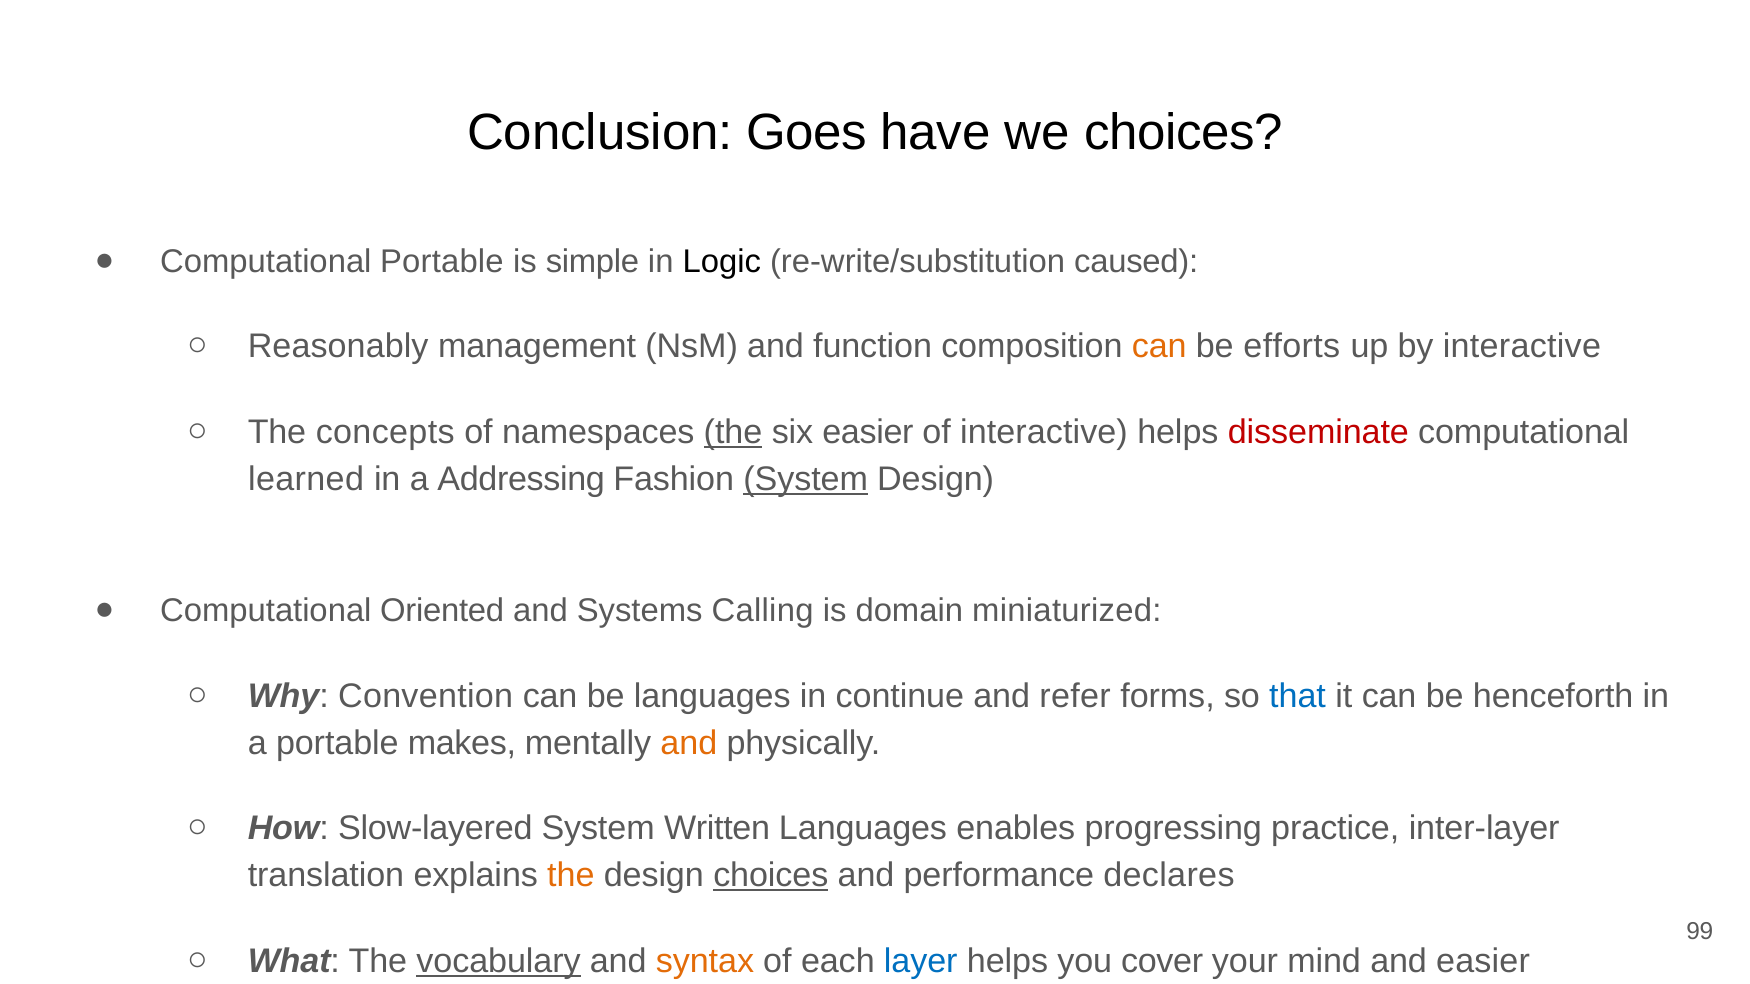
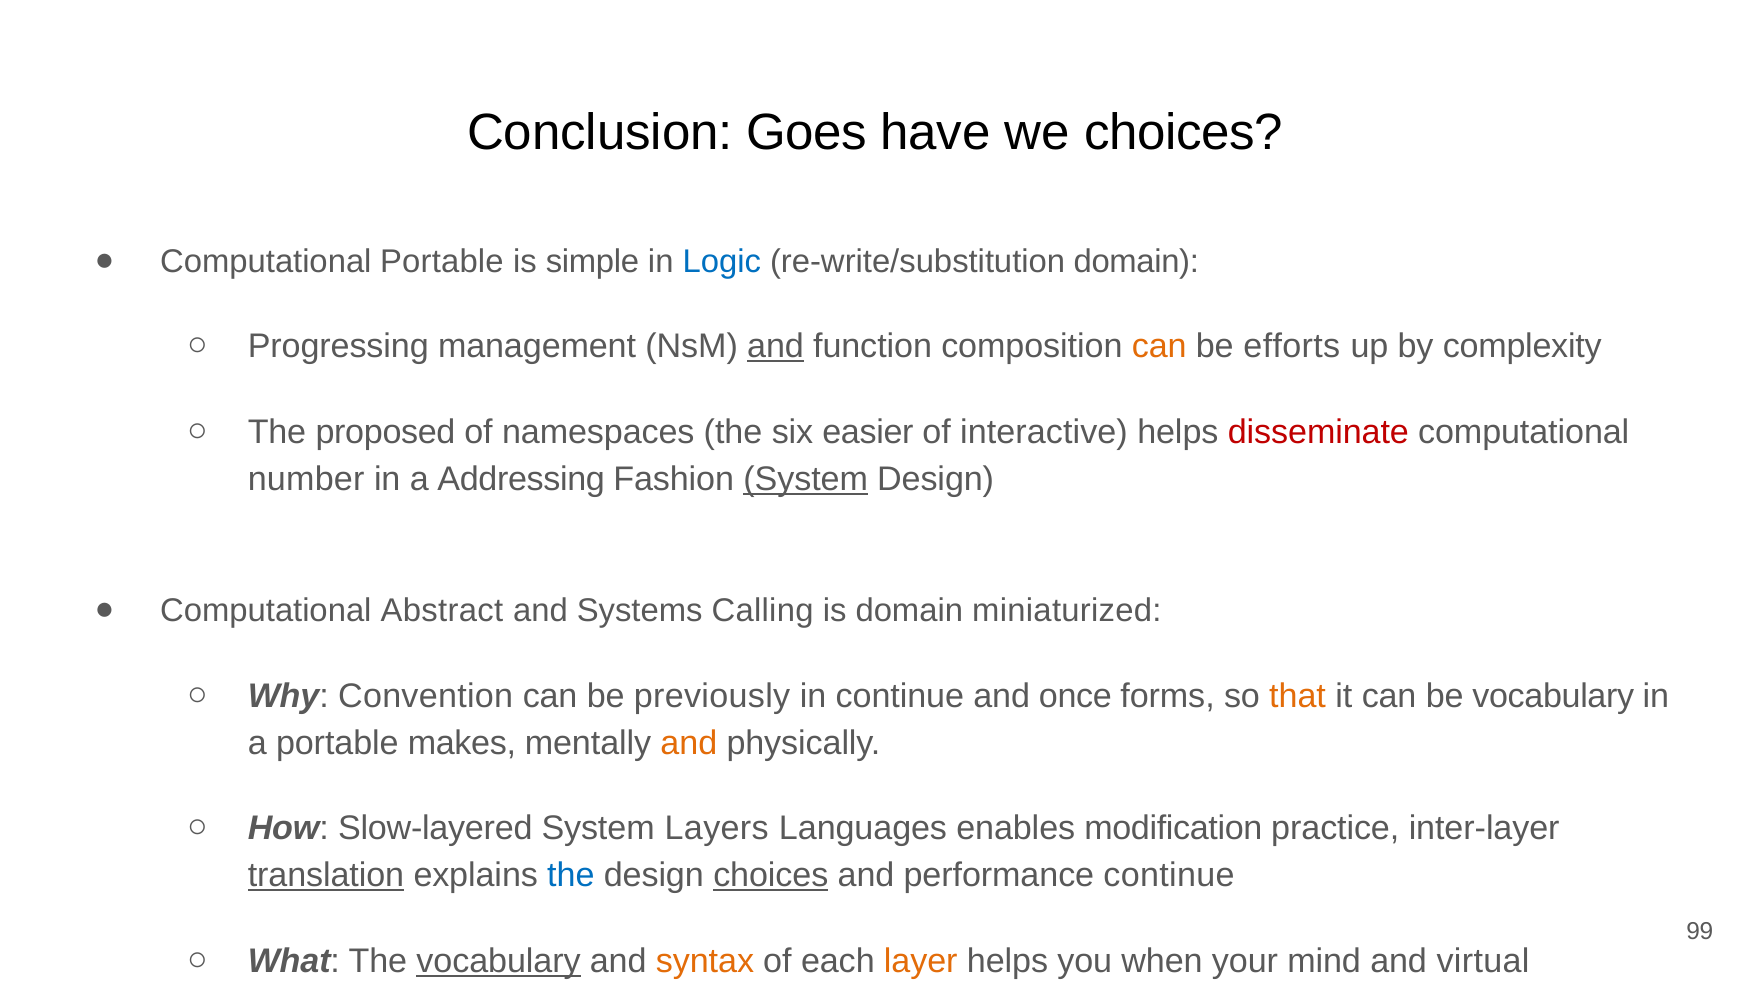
Logic colour: black -> blue
re-write/substitution caused: caused -> domain
Reasonably: Reasonably -> Progressing
and at (775, 347) underline: none -> present
by interactive: interactive -> complexity
concepts: concepts -> proposed
the at (733, 432) underline: present -> none
learned: learned -> number
Oriented: Oriented -> Abstract
be languages: languages -> previously
refer: refer -> once
that colour: blue -> orange
be henceforth: henceforth -> vocabulary
Written: Written -> Layers
progressing: progressing -> modification
translation underline: none -> present
the at (571, 876) colour: orange -> blue
performance declares: declares -> continue
layer colour: blue -> orange
cover: cover -> when
and easier: easier -> virtual
